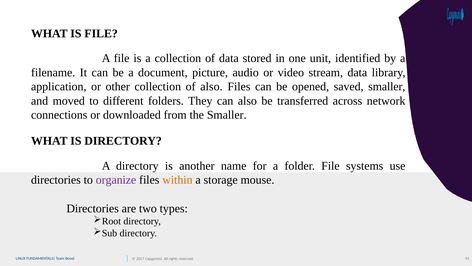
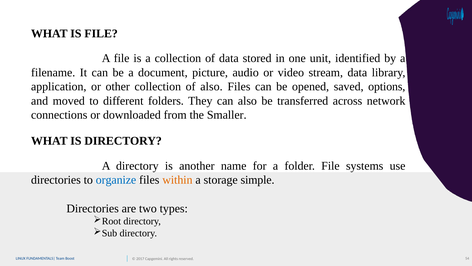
saved smaller: smaller -> options
organize colour: purple -> blue
mouse: mouse -> simple
